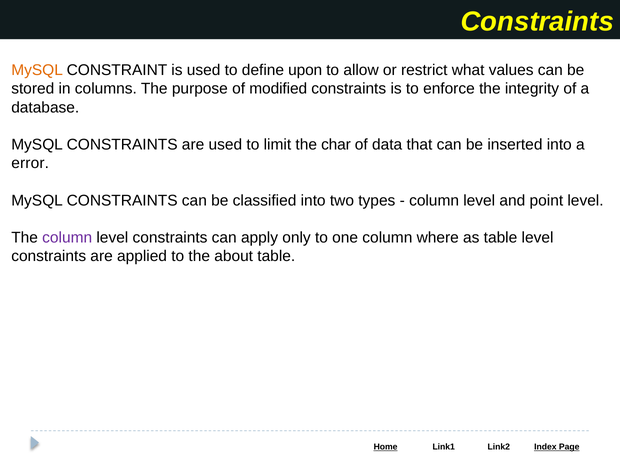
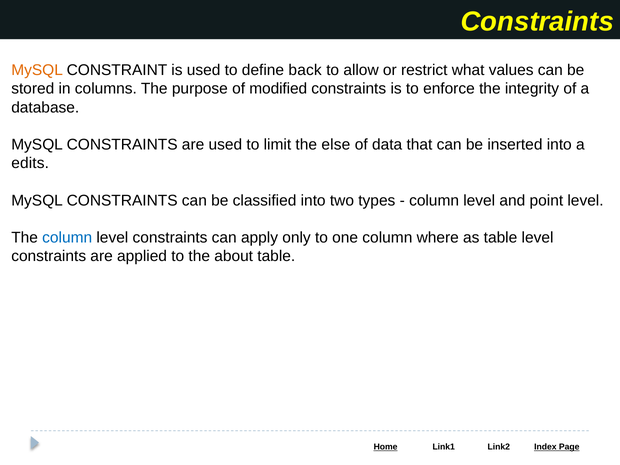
upon: upon -> back
char: char -> else
error: error -> edits
column at (67, 238) colour: purple -> blue
